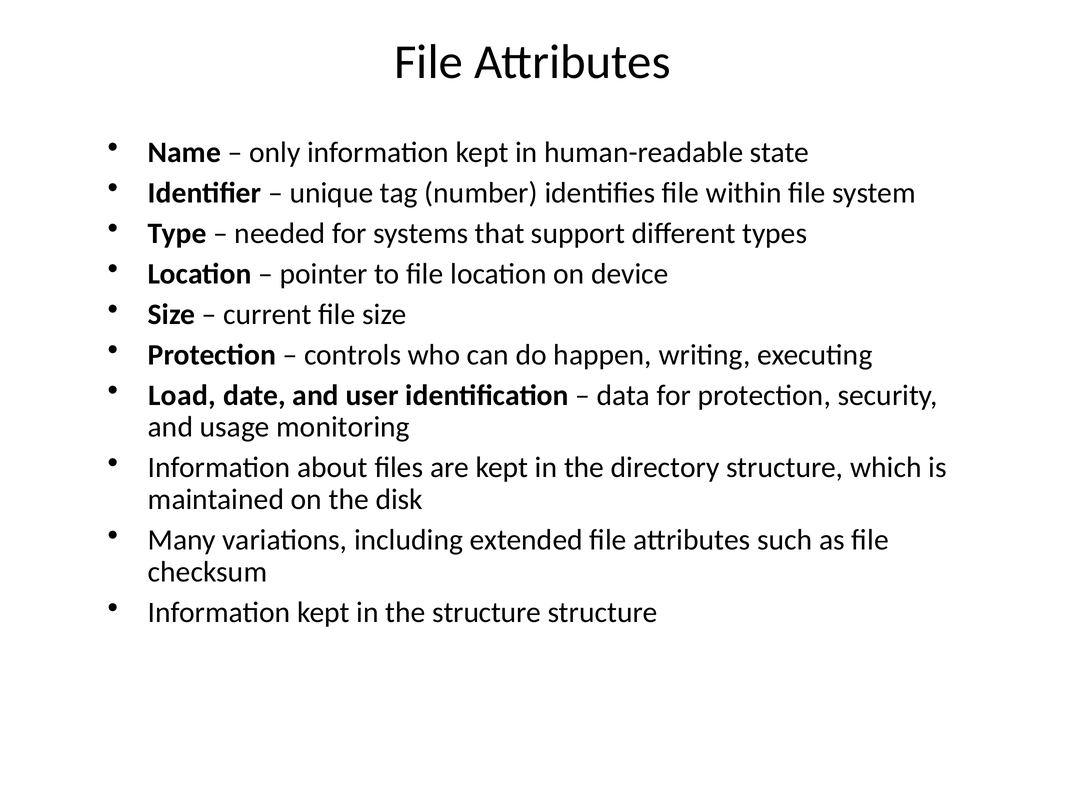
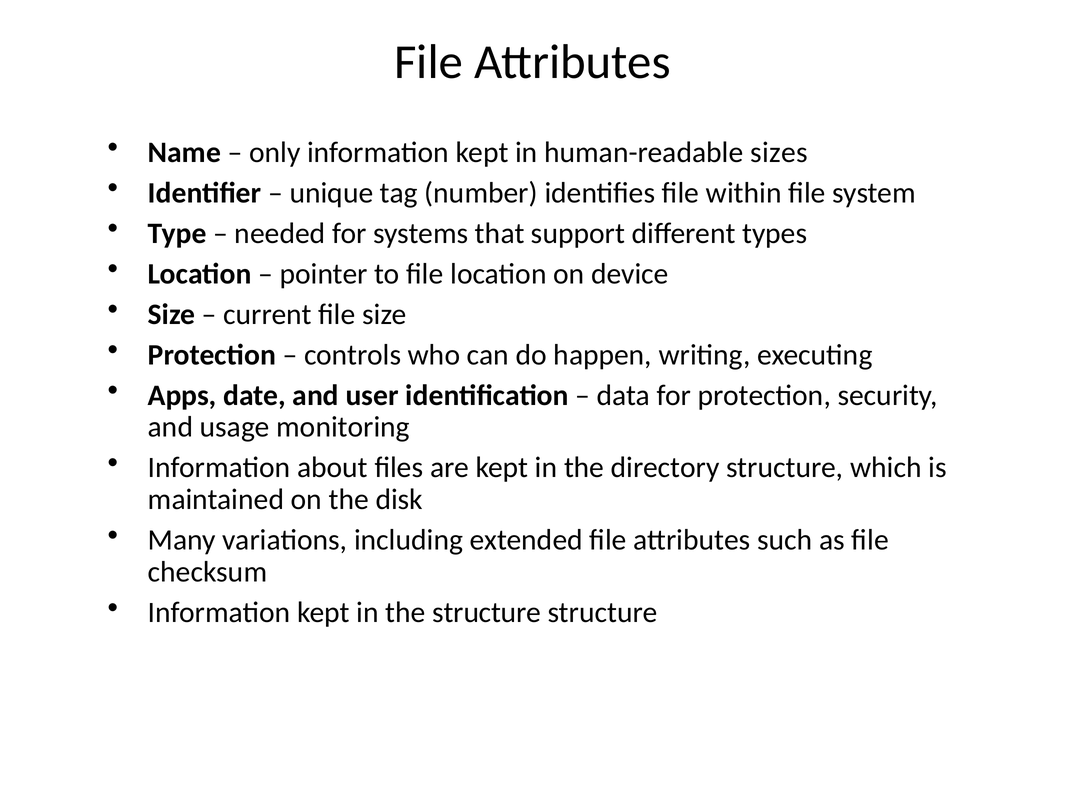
state: state -> sizes
Load: Load -> Apps
